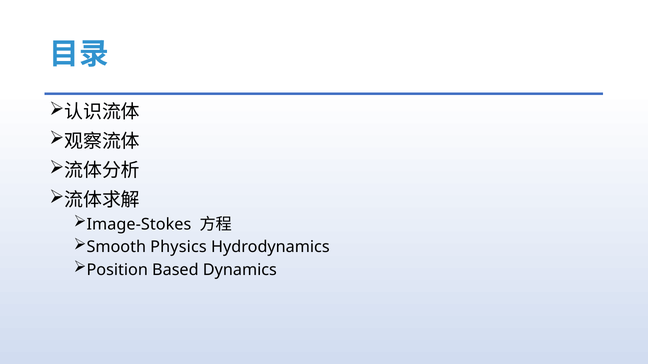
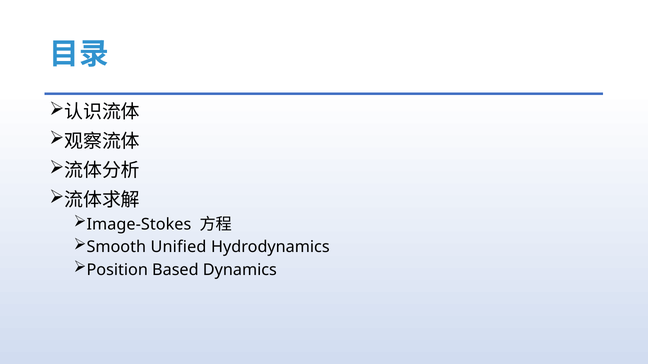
Physics: Physics -> Unified
